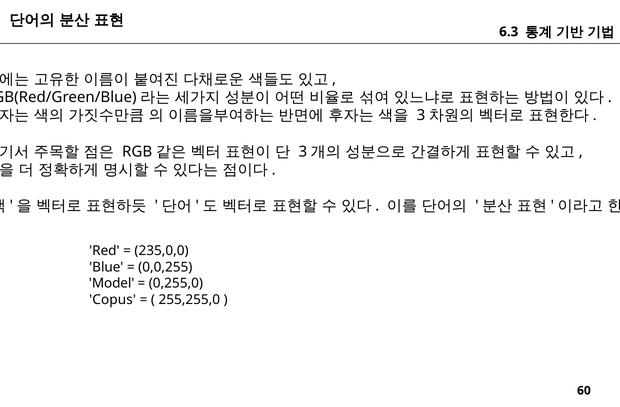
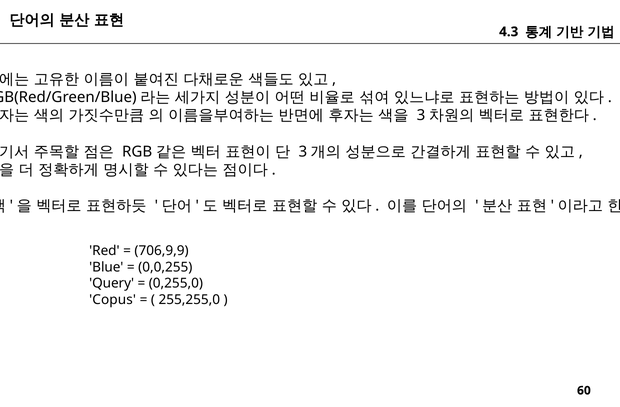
6.3: 6.3 -> 4.3
235,0,0: 235,0,0 -> 706,9,9
Model: Model -> Query
